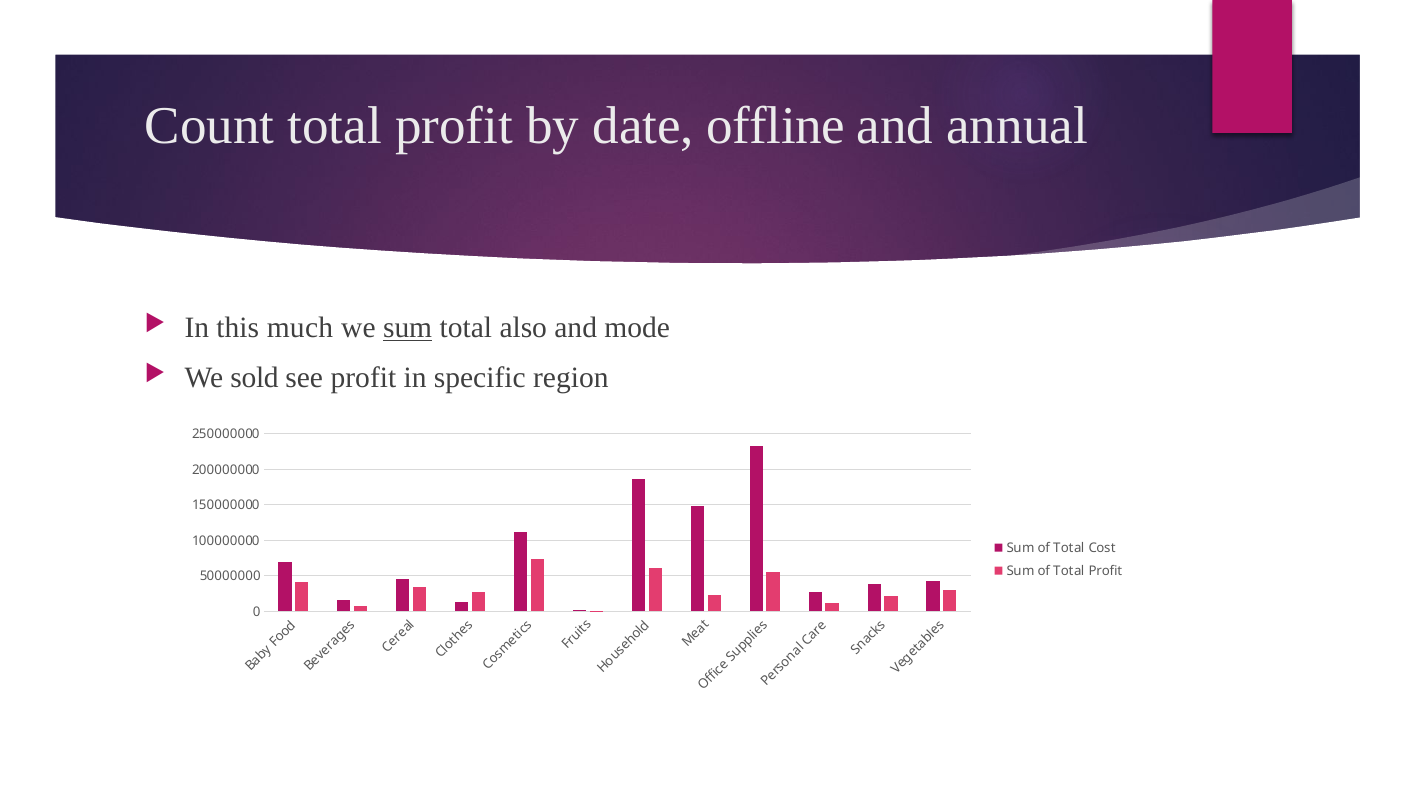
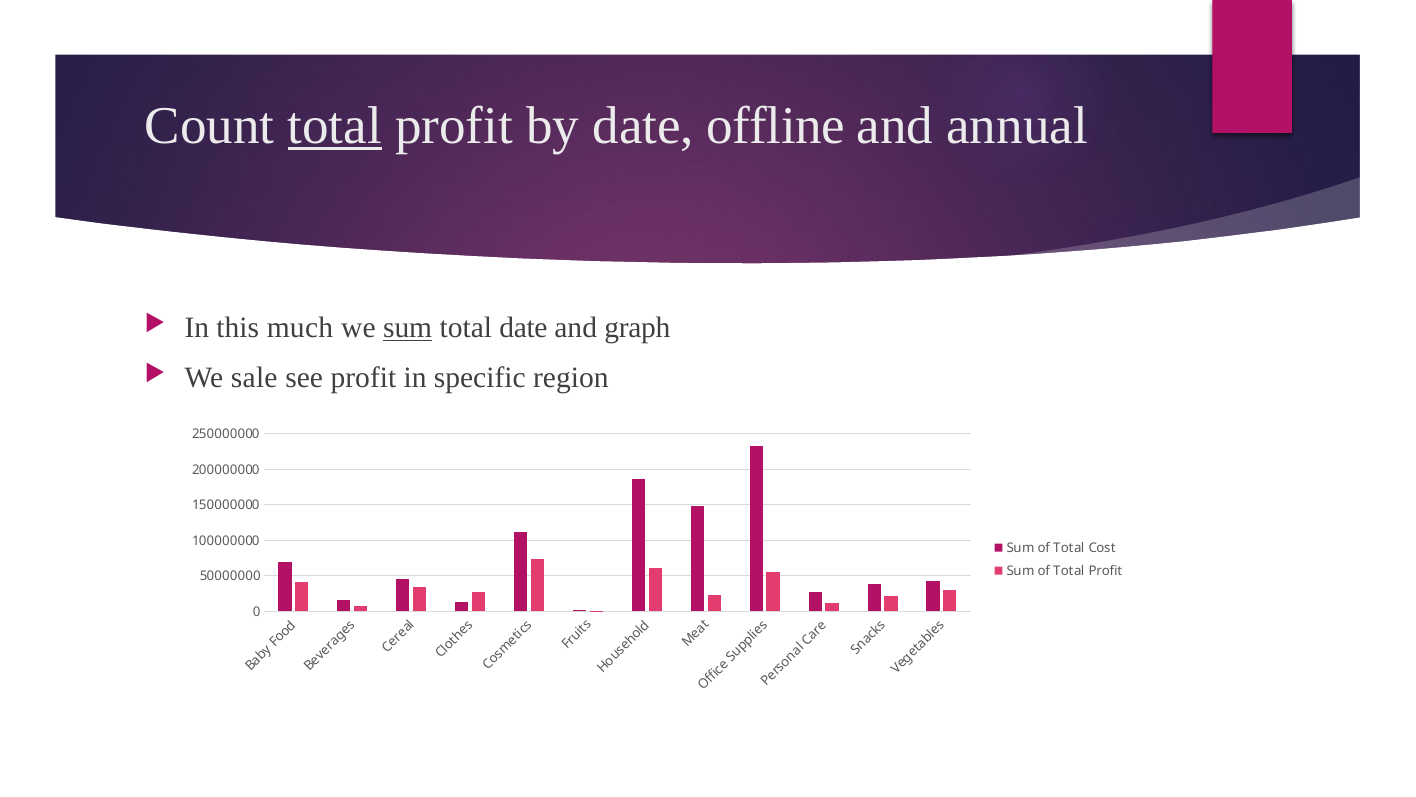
total at (335, 126) underline: none -> present
total also: also -> date
mode: mode -> graph
sold: sold -> sale
